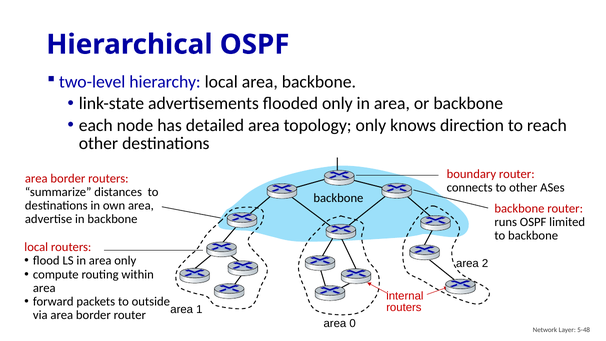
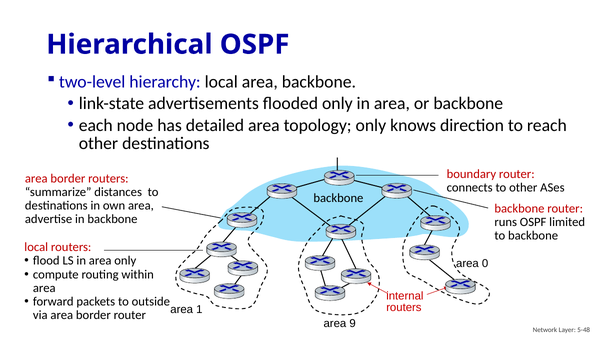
2: 2 -> 0
0: 0 -> 9
